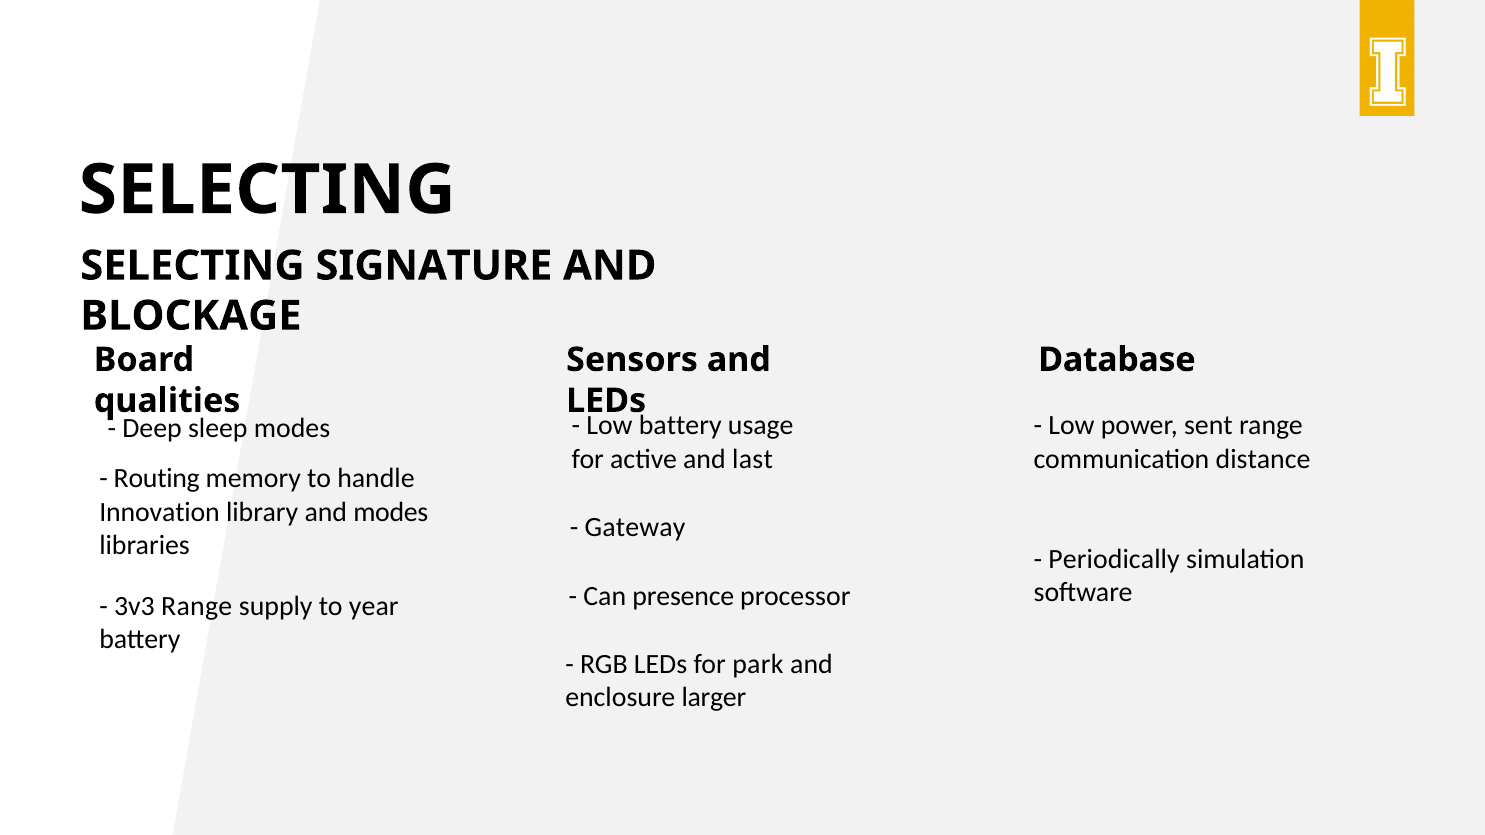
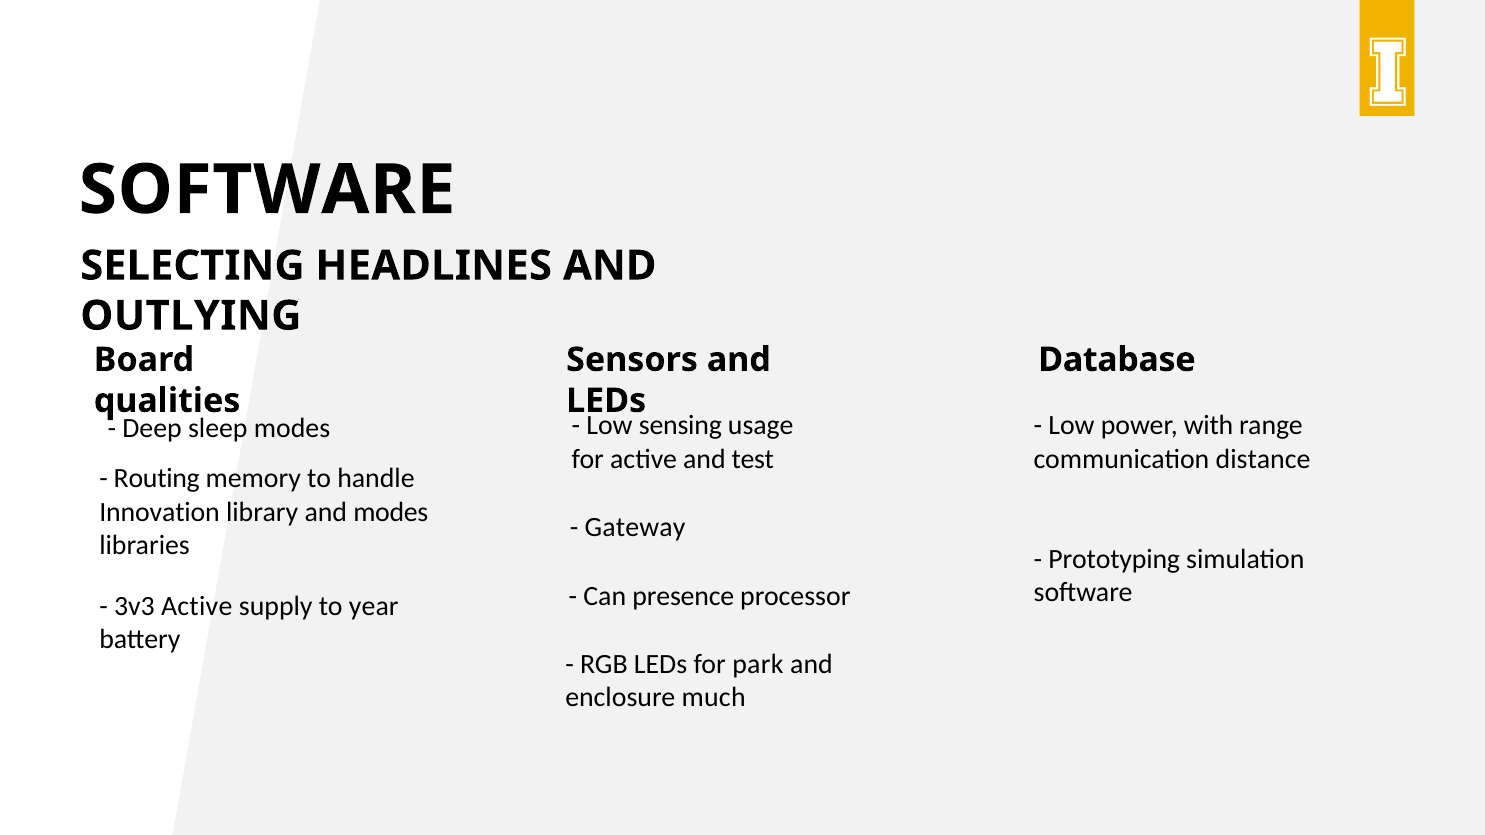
SELECTING at (267, 190): SELECTING -> SOFTWARE
SIGNATURE: SIGNATURE -> HEADLINES
BLOCKAGE: BLOCKAGE -> OUTLYING
battery at (680, 426): battery -> sensing
sent: sent -> with
last: last -> test
Periodically: Periodically -> Prototyping
3v3 Range: Range -> Active
larger: larger -> much
